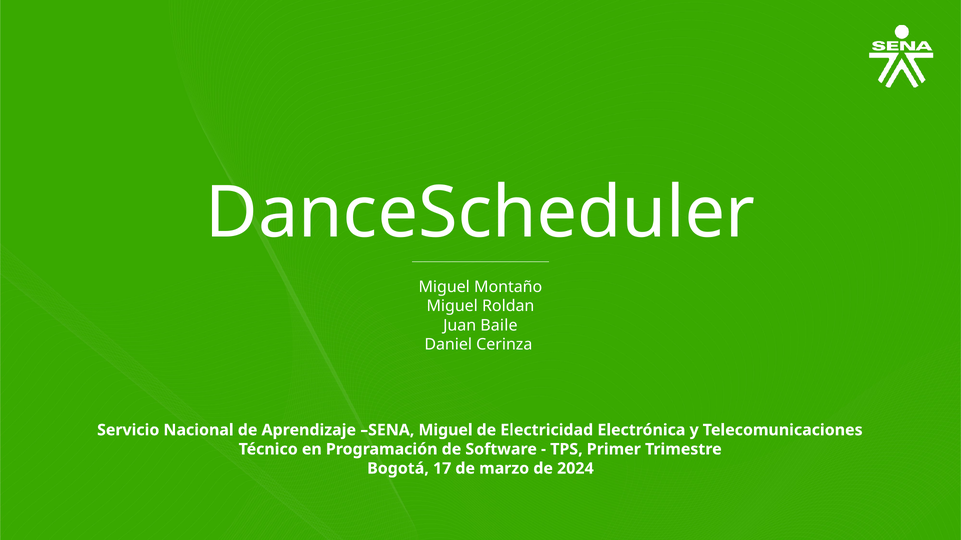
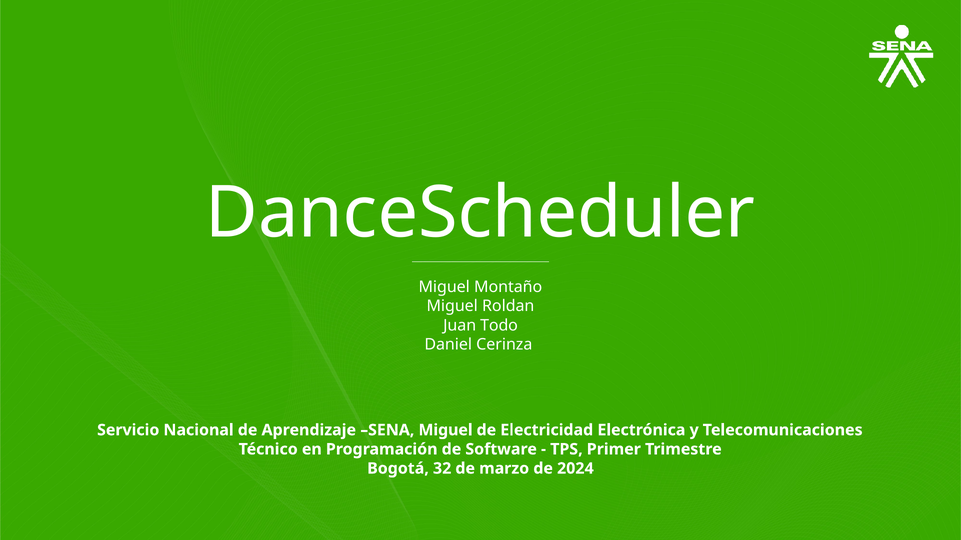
Baile: Baile -> Todo
17: 17 -> 32
